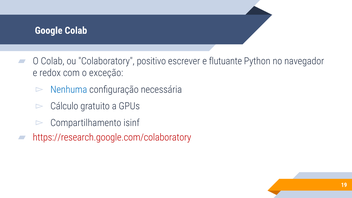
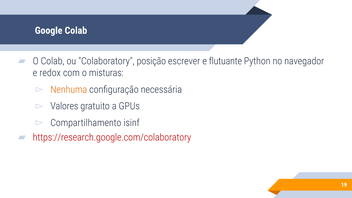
positivo: positivo -> posição
exceção: exceção -> misturas
Nenhuma colour: blue -> orange
Cálculo: Cálculo -> Valores
